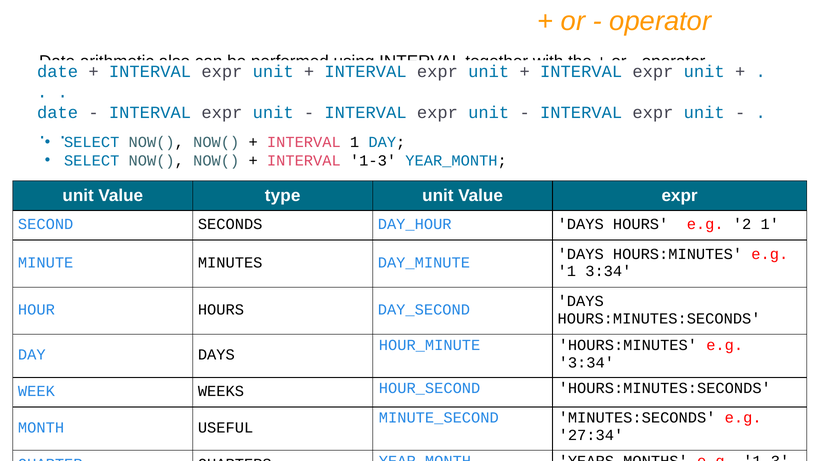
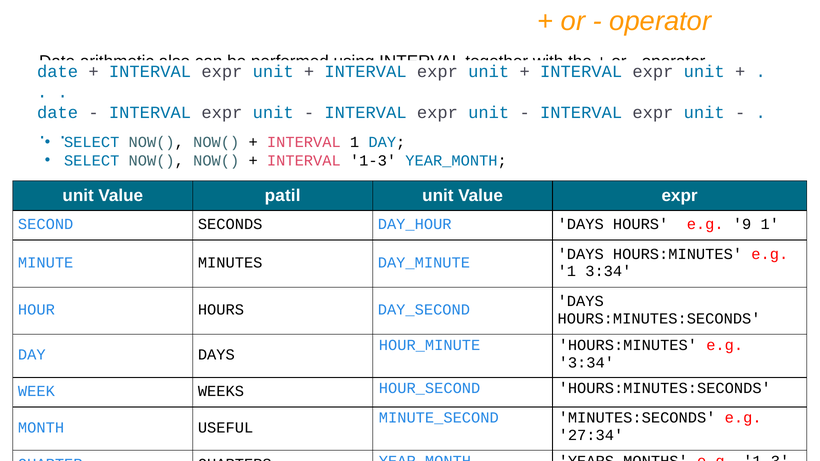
type: type -> patil
2: 2 -> 9
